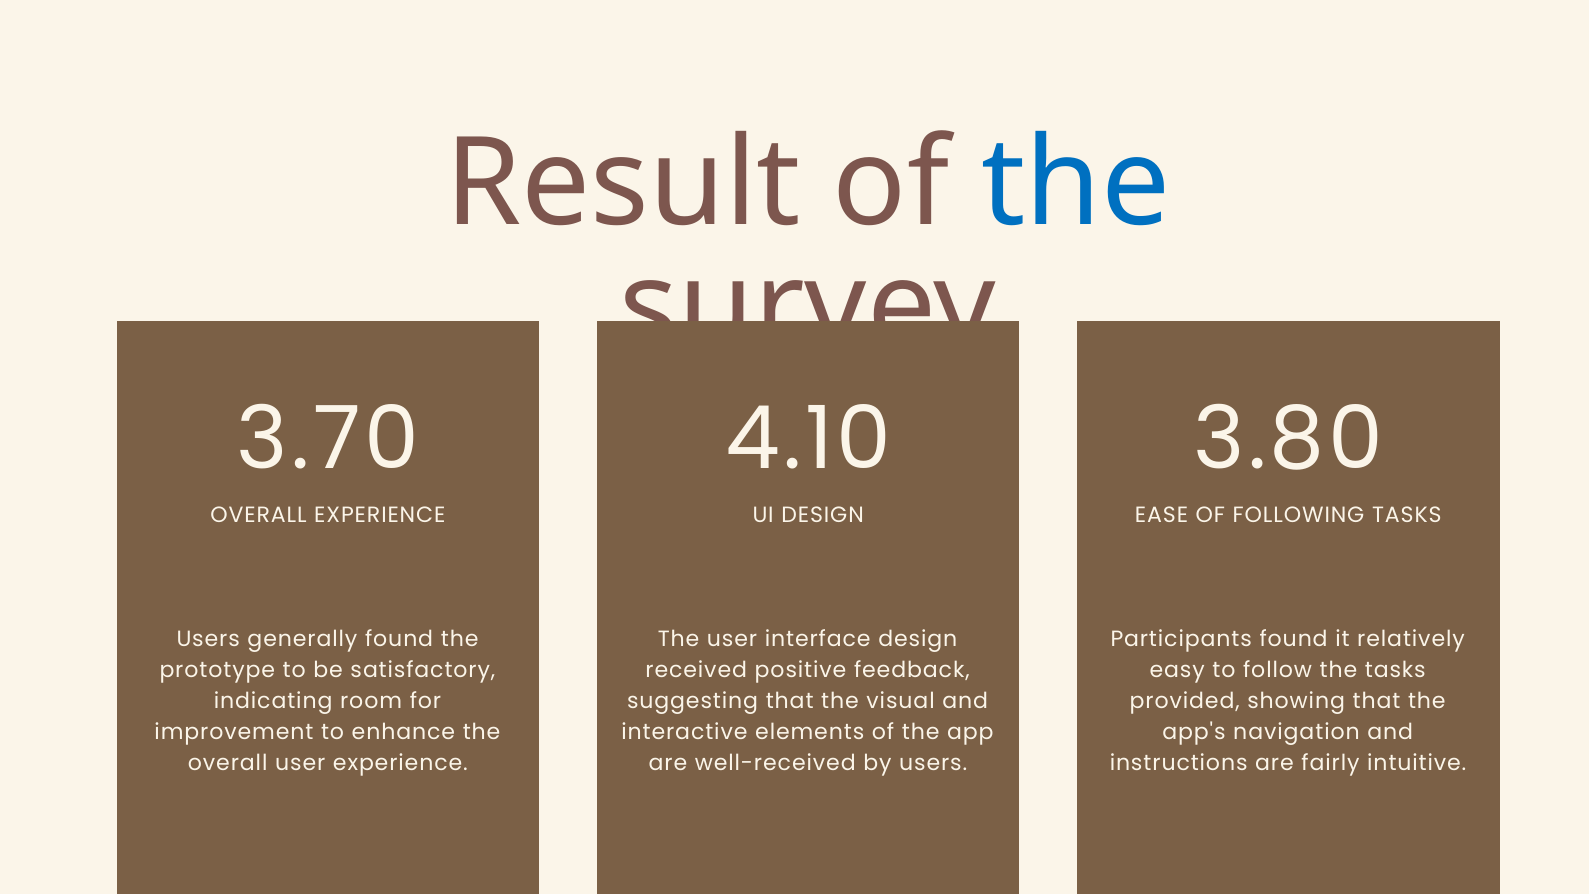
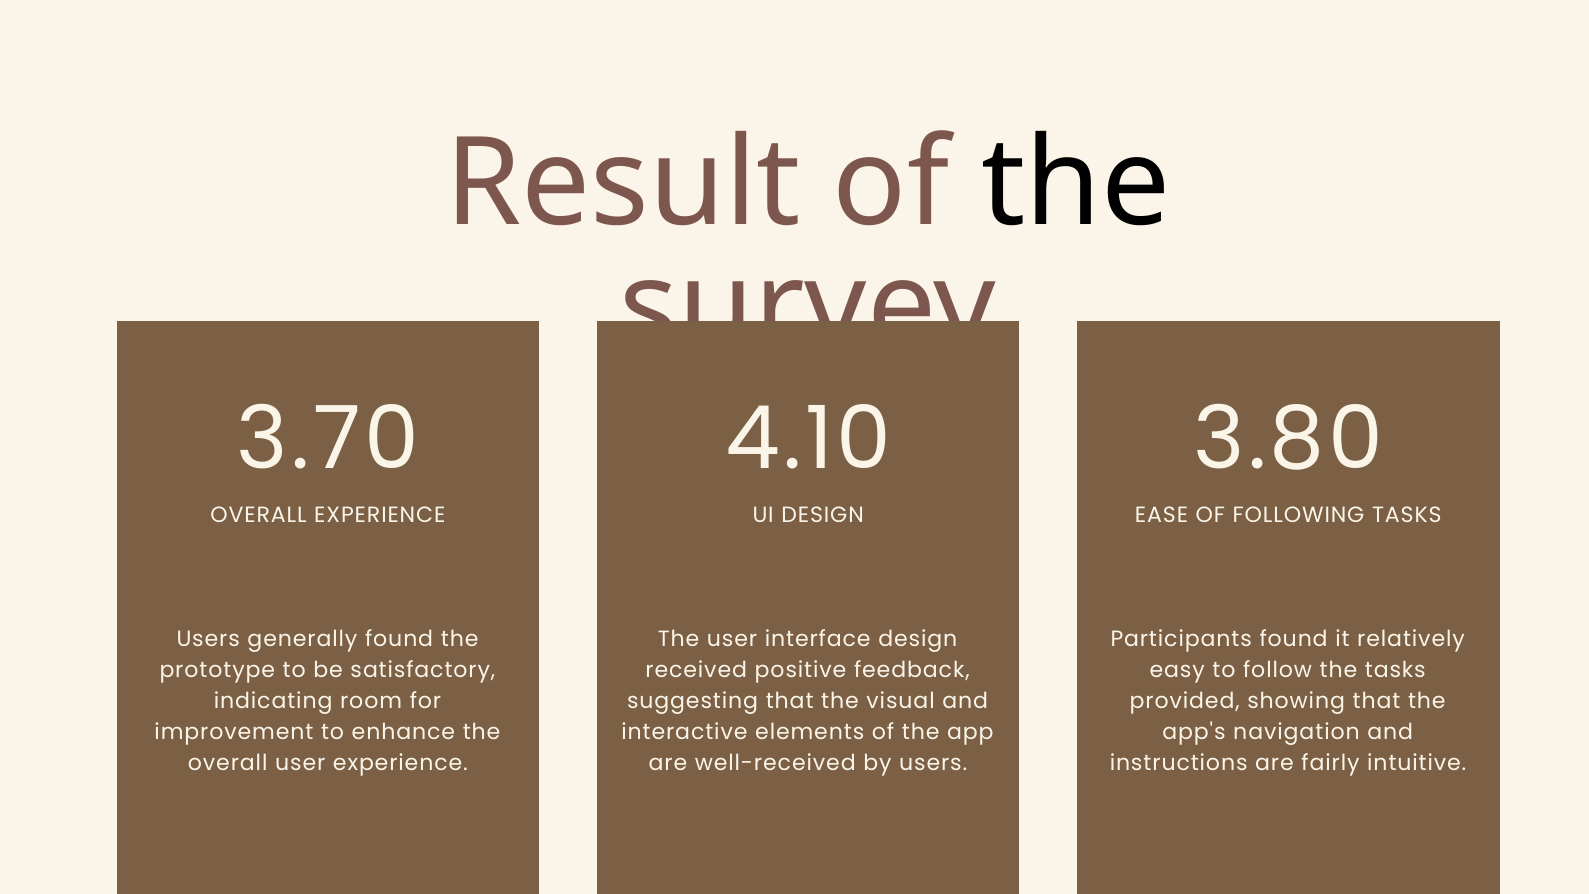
the at (1076, 184) colour: blue -> black
